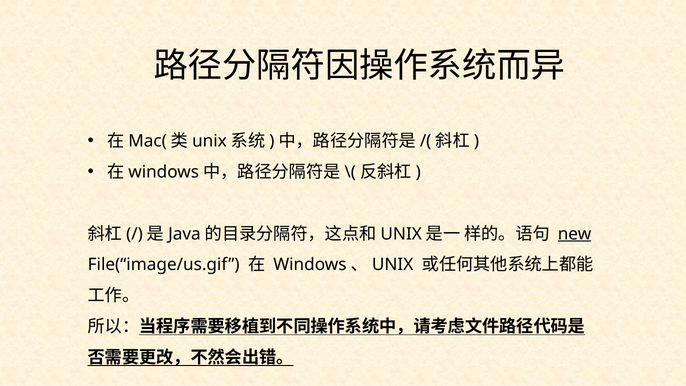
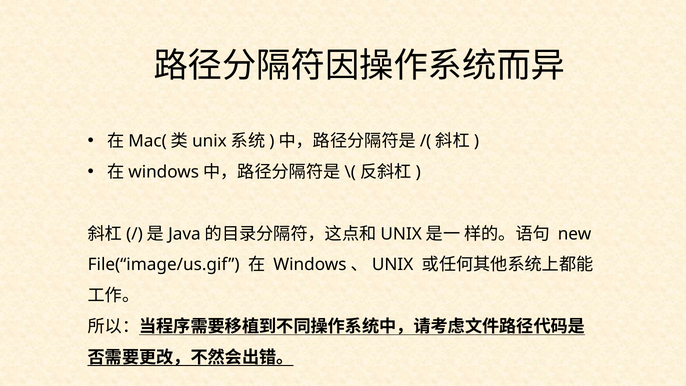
new underline: present -> none
